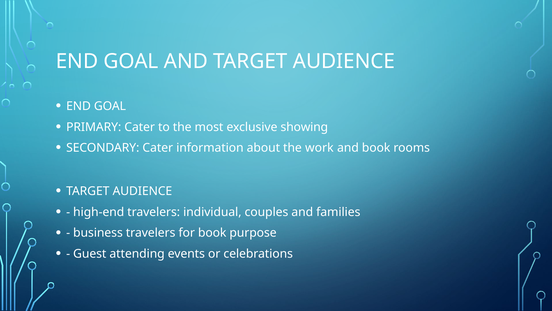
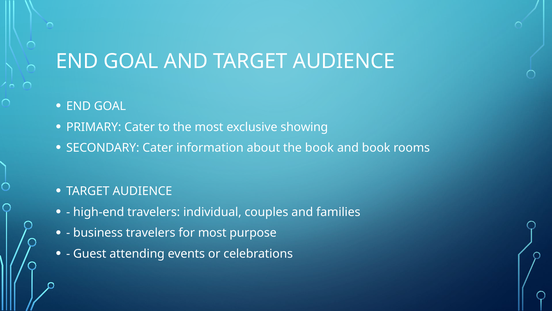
the work: work -> book
for book: book -> most
